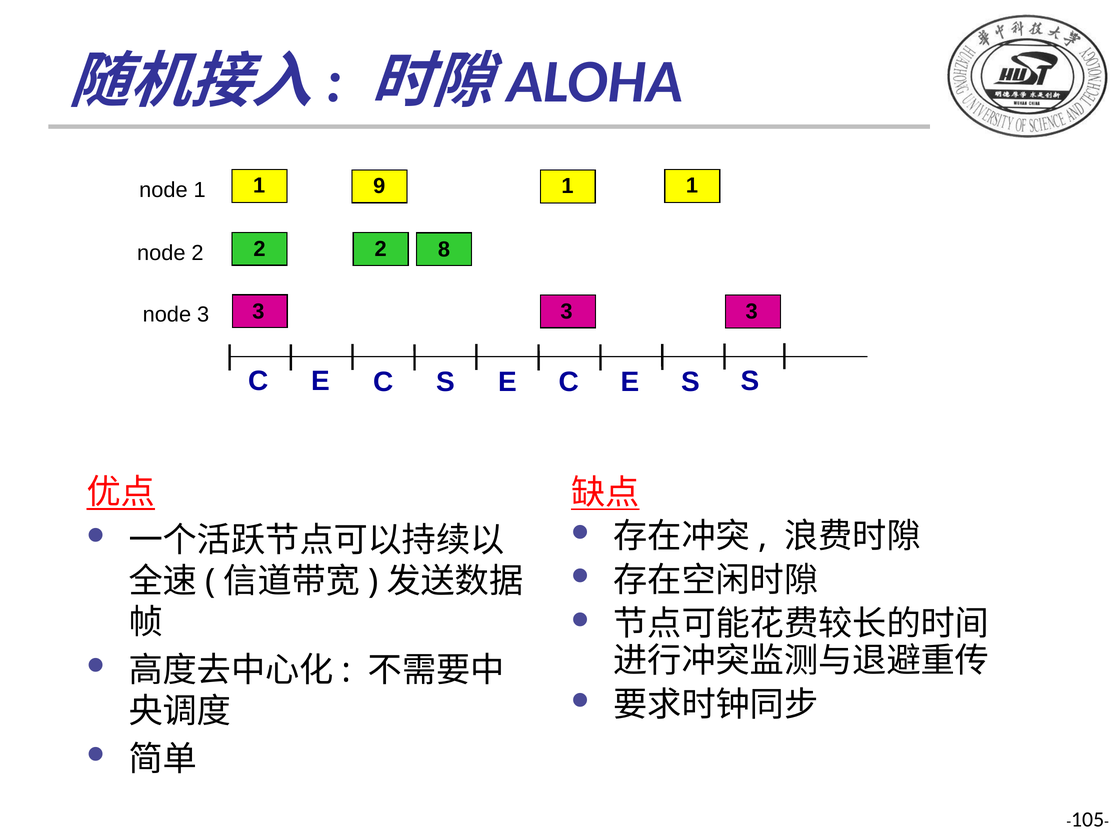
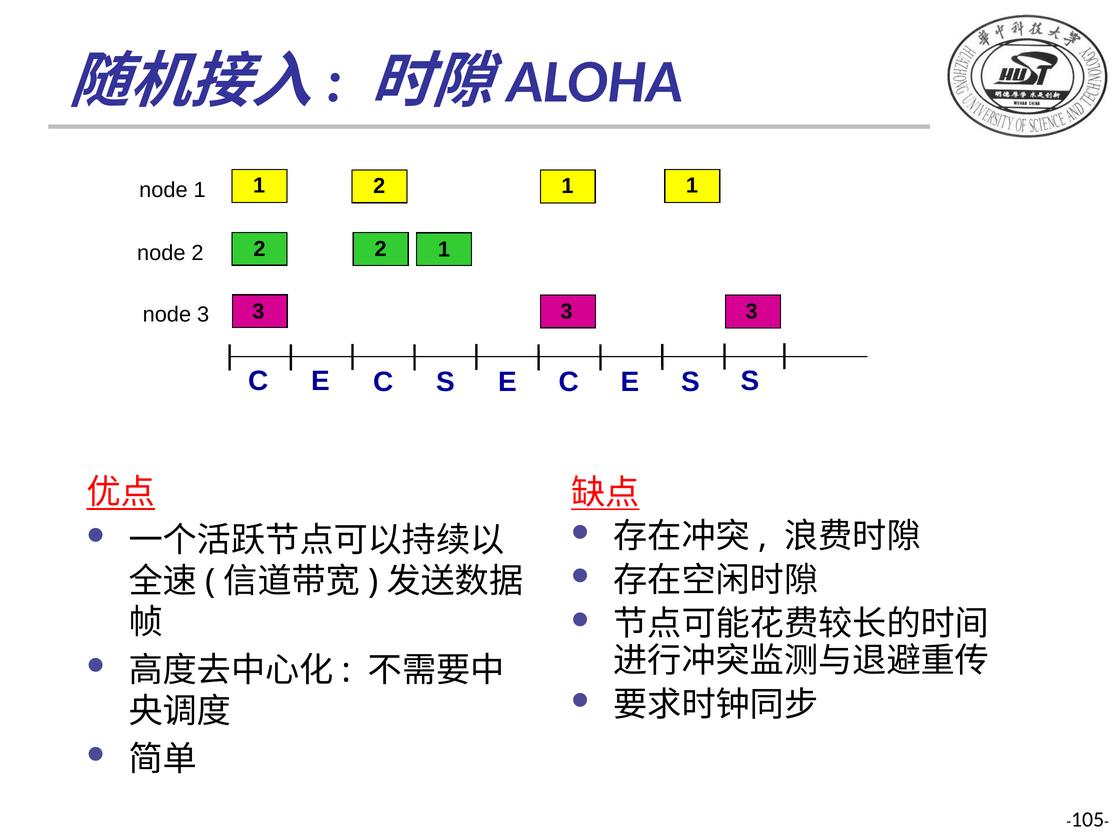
9 at (379, 186): 9 -> 2
8 at (444, 249): 8 -> 1
